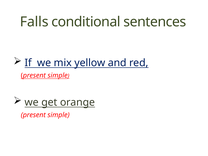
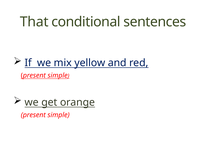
Falls: Falls -> That
